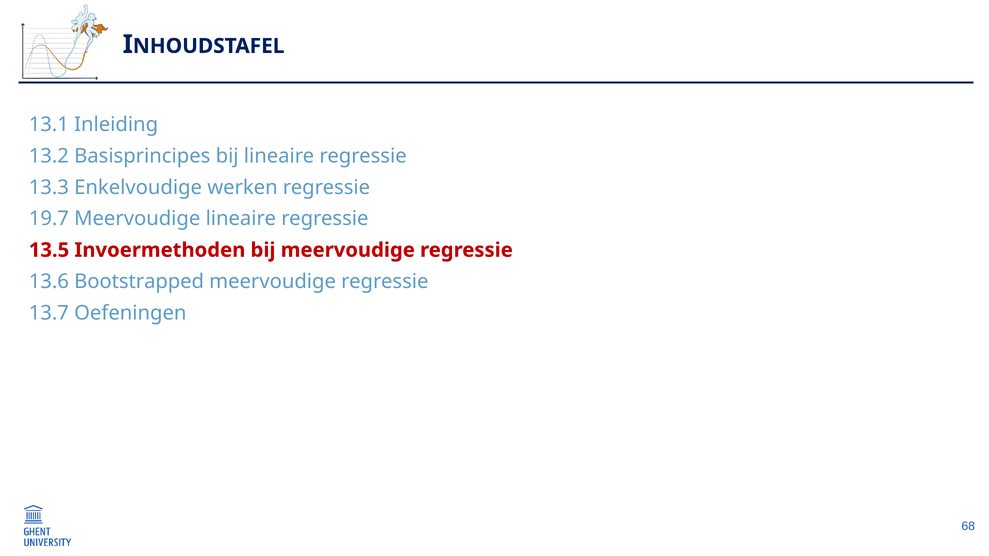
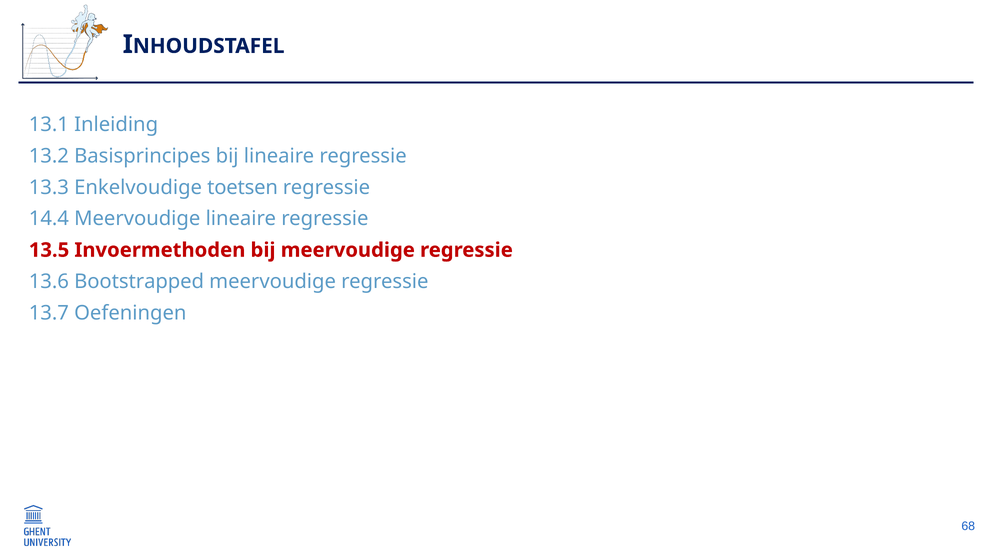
werken: werken -> toetsen
19.7: 19.7 -> 14.4
